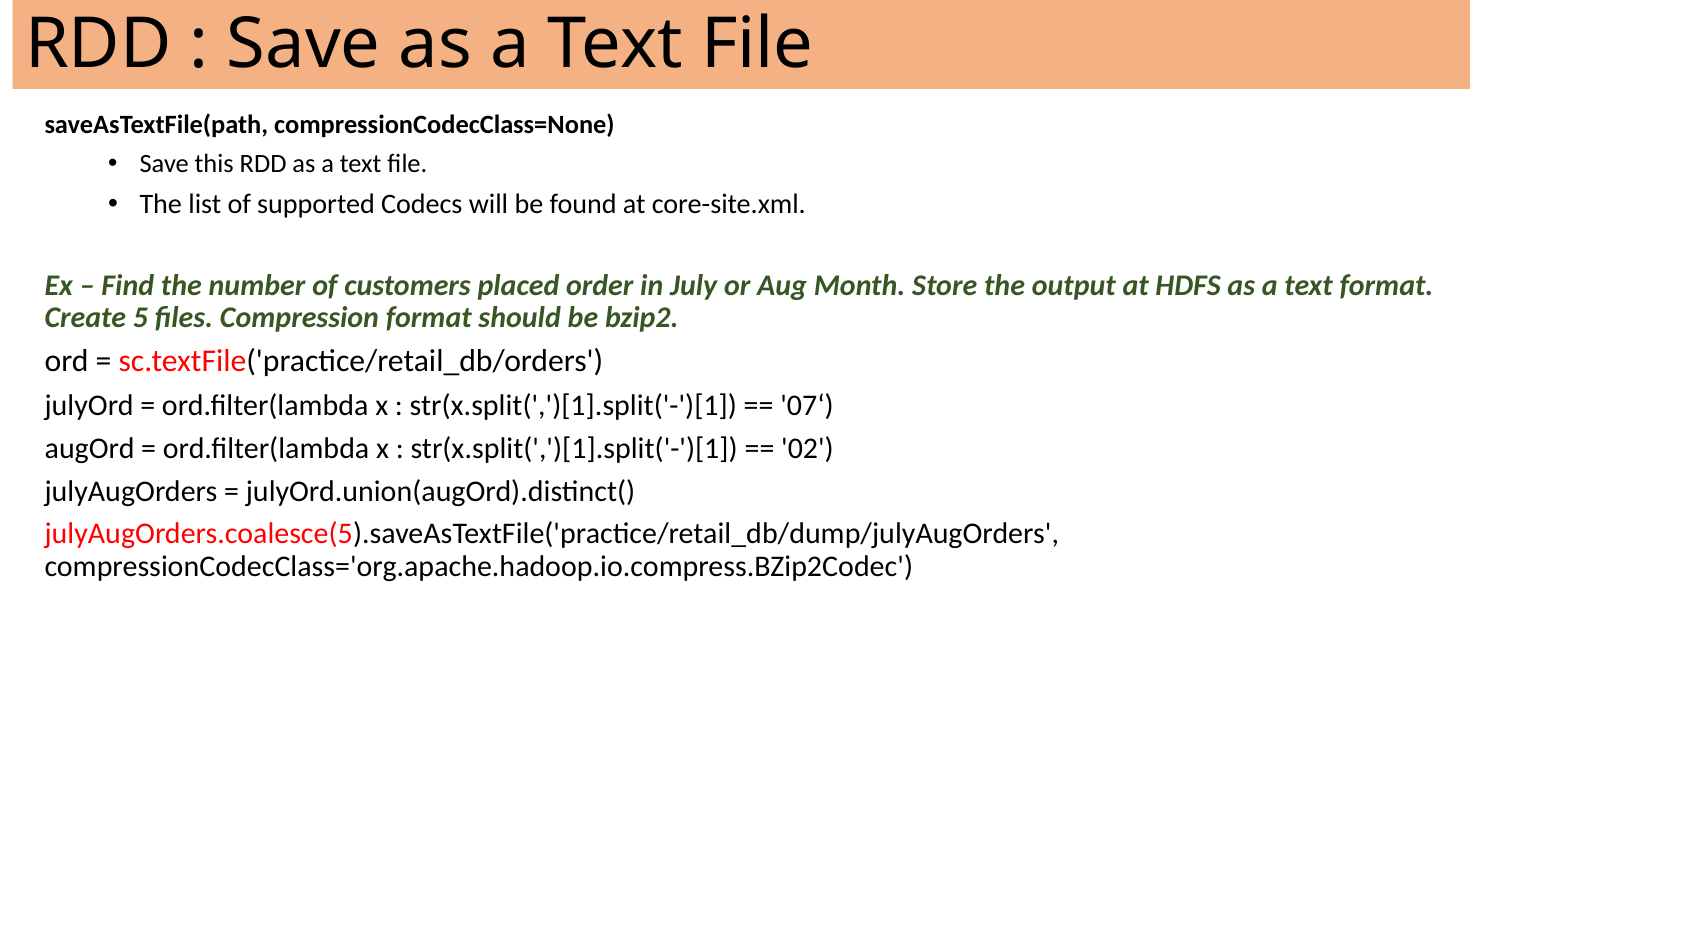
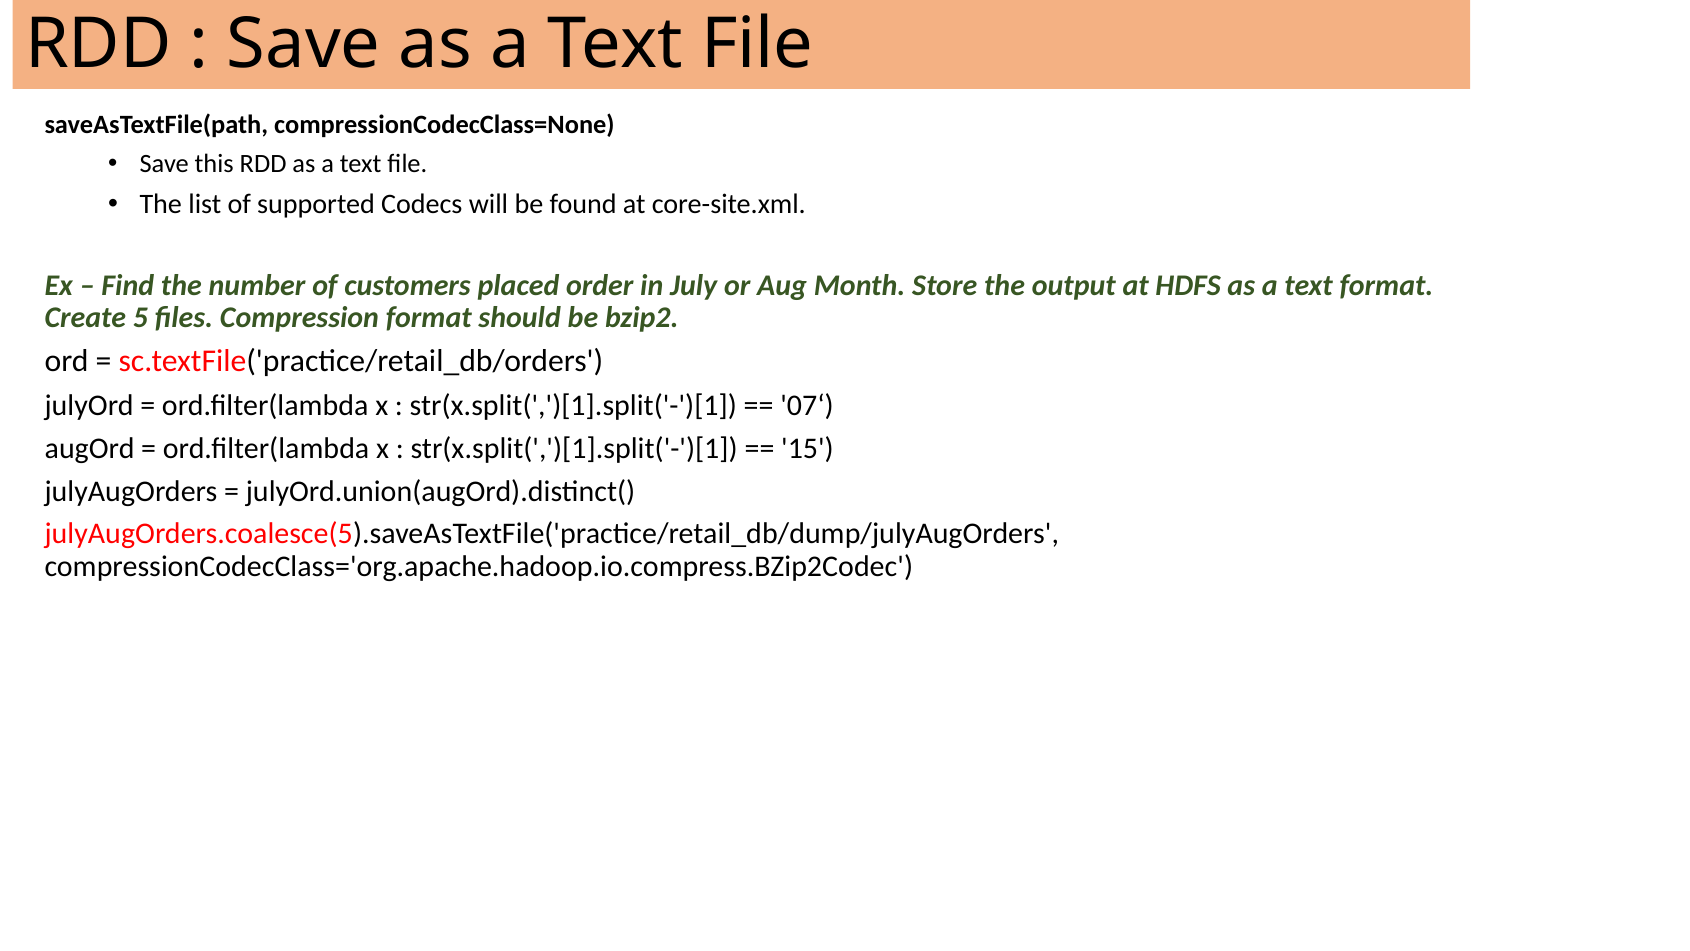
02: 02 -> 15
